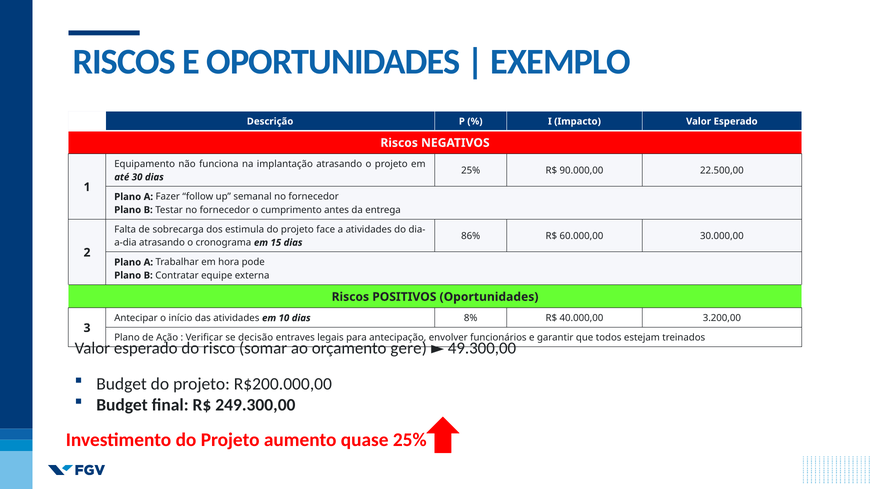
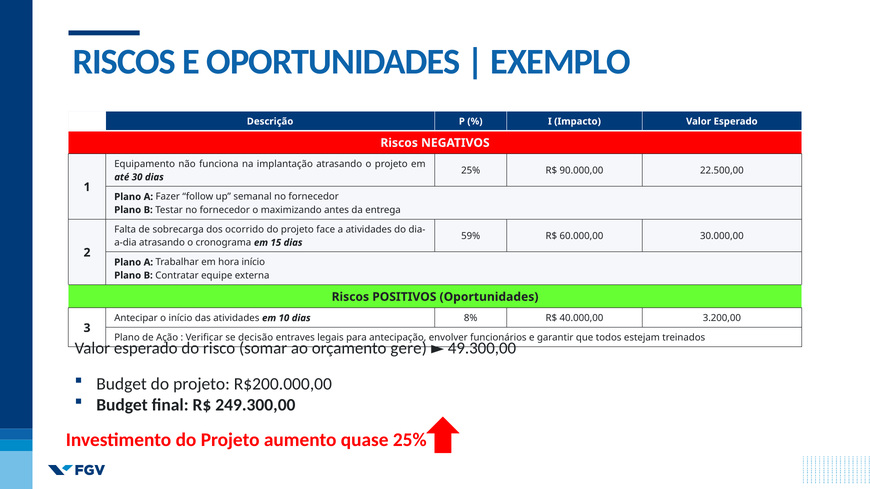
cumprimento: cumprimento -> maximizando
estimula: estimula -> ocorrido
86%: 86% -> 59%
hora pode: pode -> início
